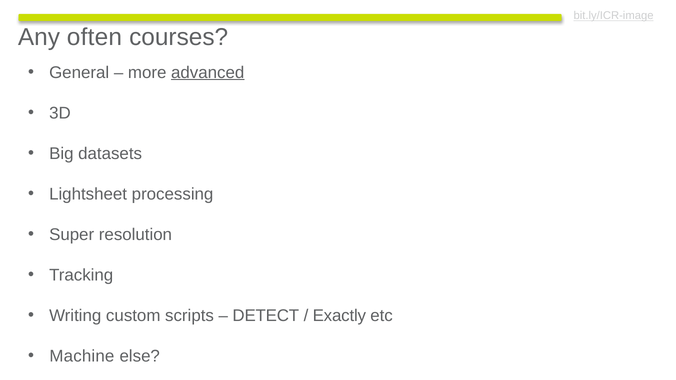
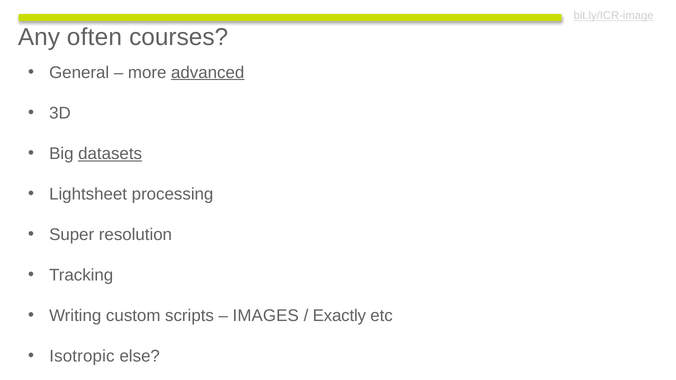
datasets underline: none -> present
DETECT: DETECT -> IMAGES
Machine: Machine -> Isotropic
